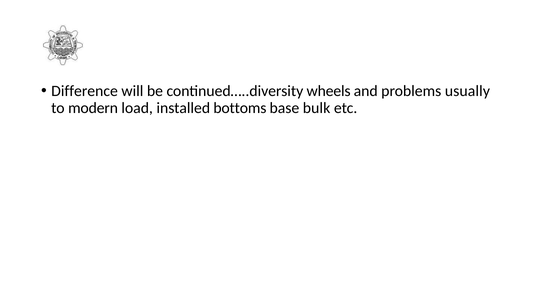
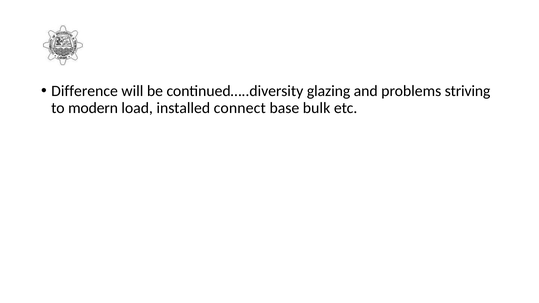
wheels: wheels -> glazing
usually: usually -> striving
bottoms: bottoms -> connect
